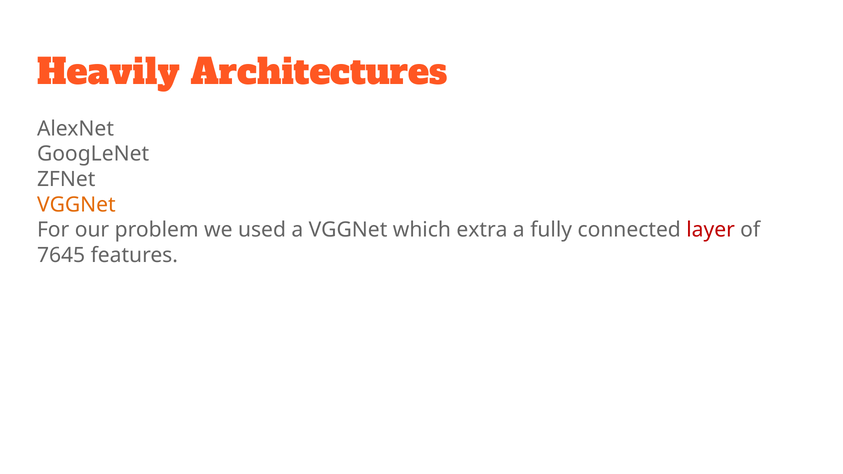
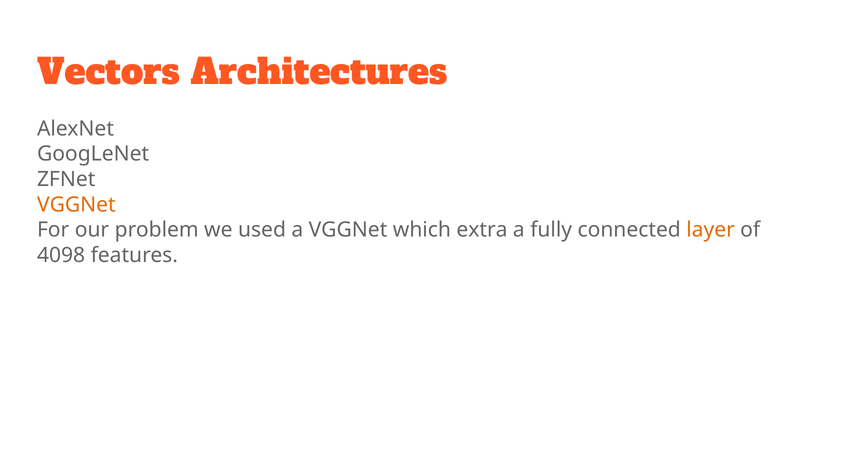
Heavily: Heavily -> Vectors
layer colour: red -> orange
7645: 7645 -> 4098
